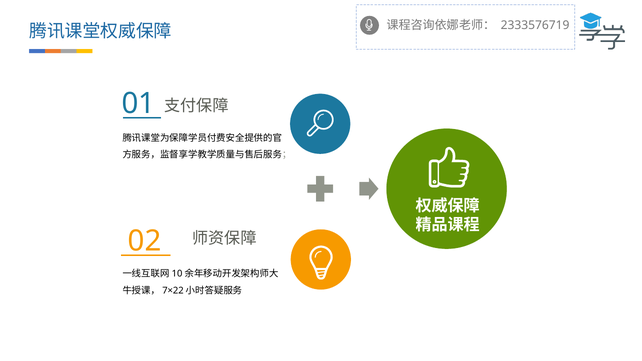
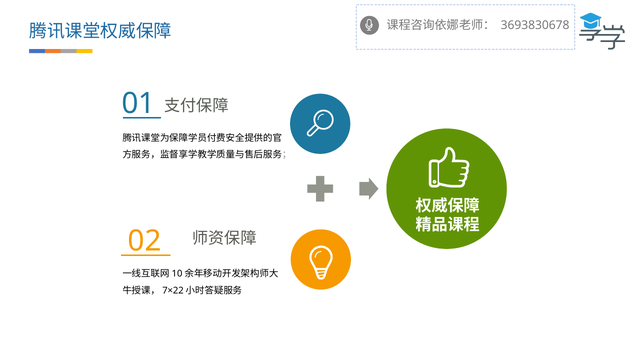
2333576719: 2333576719 -> 3693830678
